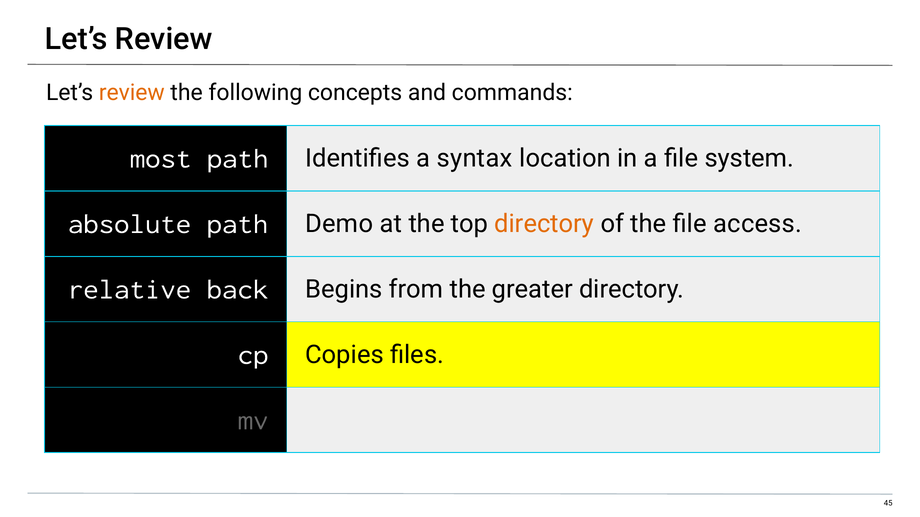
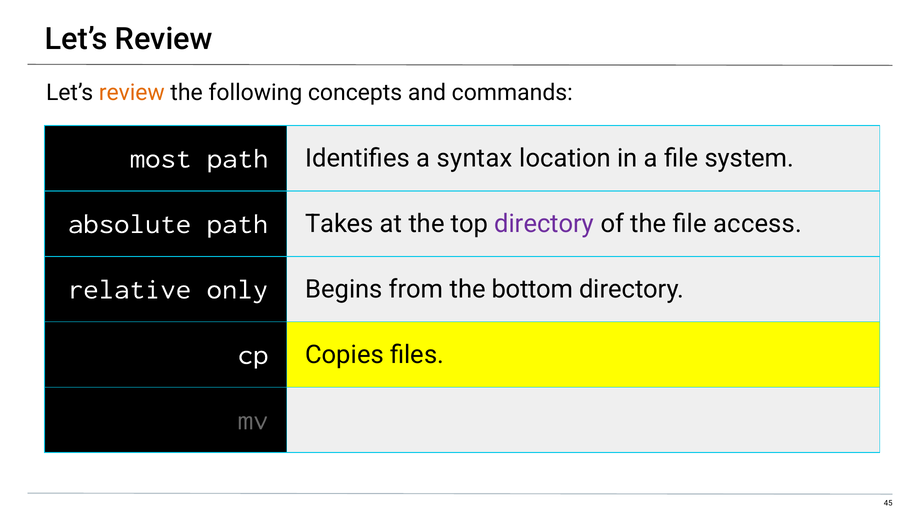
Demo: Demo -> Takes
directory at (544, 224) colour: orange -> purple
back: back -> only
greater: greater -> bottom
